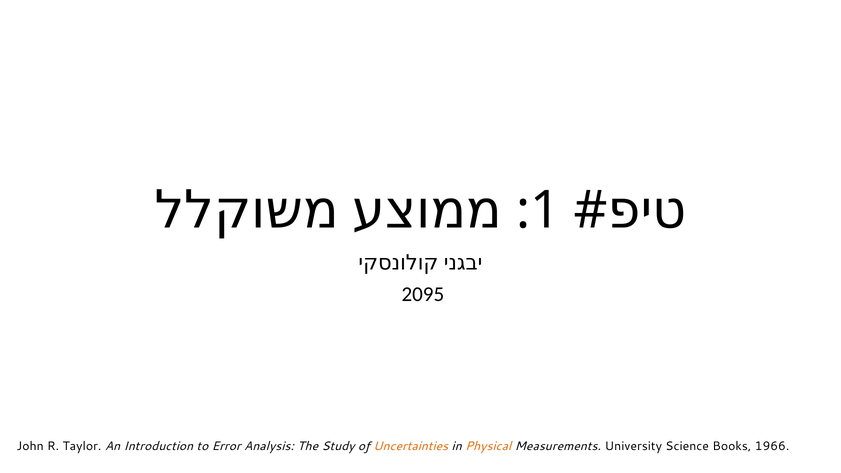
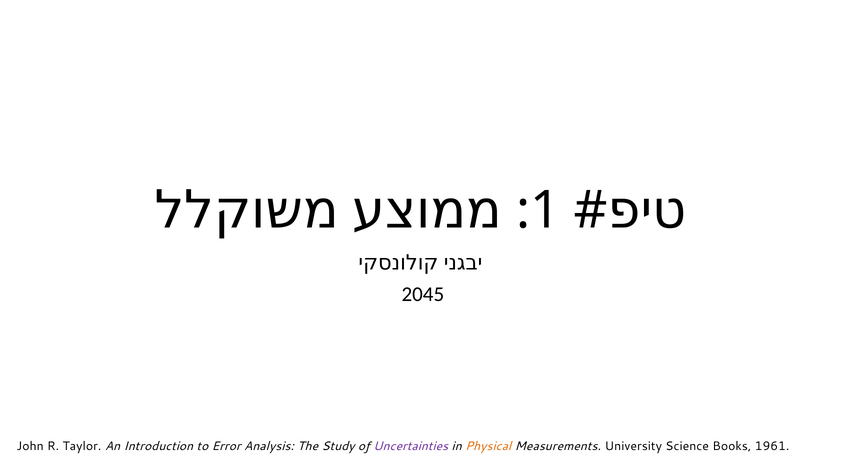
2095: 2095 -> 2045
Uncertainties colour: orange -> purple
1966: 1966 -> 1961
